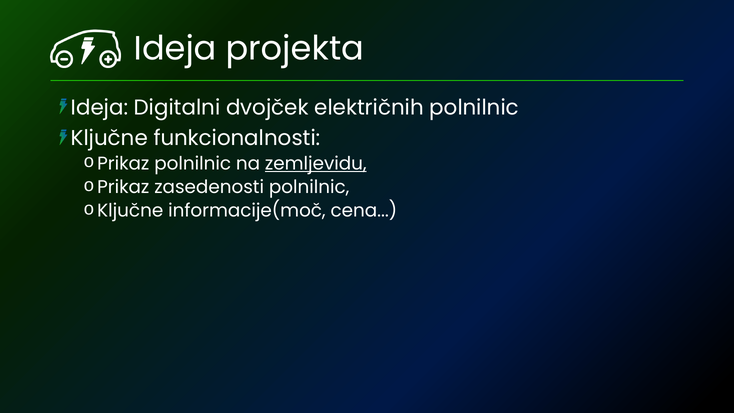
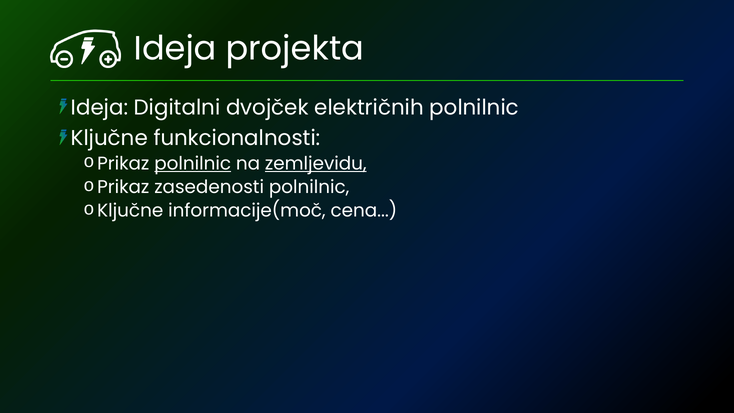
polnilnic at (193, 164) underline: none -> present
